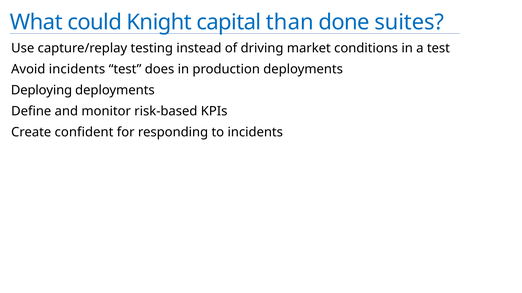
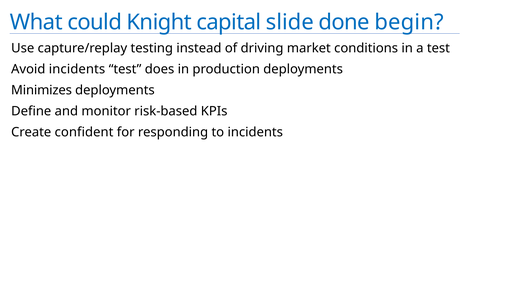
than: than -> slide
suites: suites -> begin
Deploying: Deploying -> Minimizes
